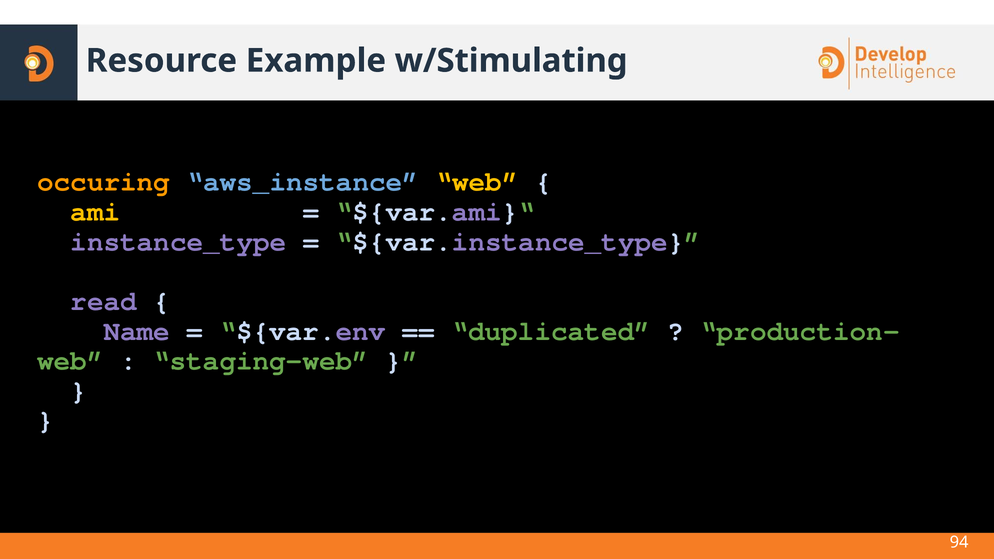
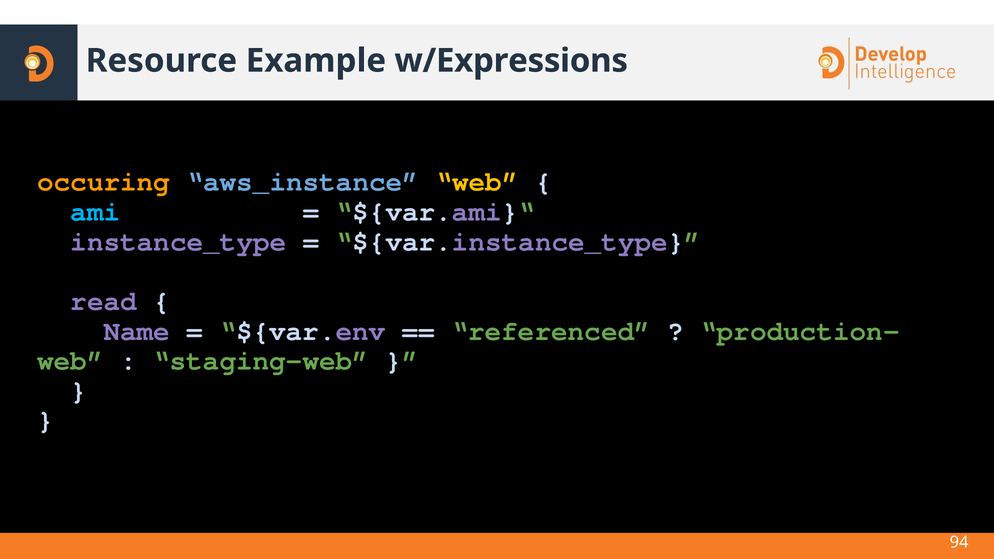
w/Stimulating: w/Stimulating -> w/Expressions
ami colour: yellow -> light blue
duplicated: duplicated -> referenced
